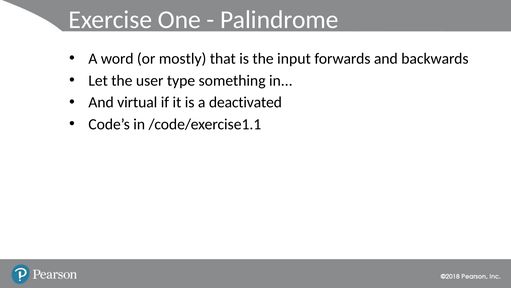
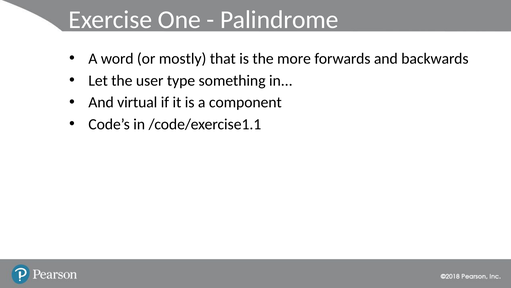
input: input -> more
deactivated: deactivated -> component
